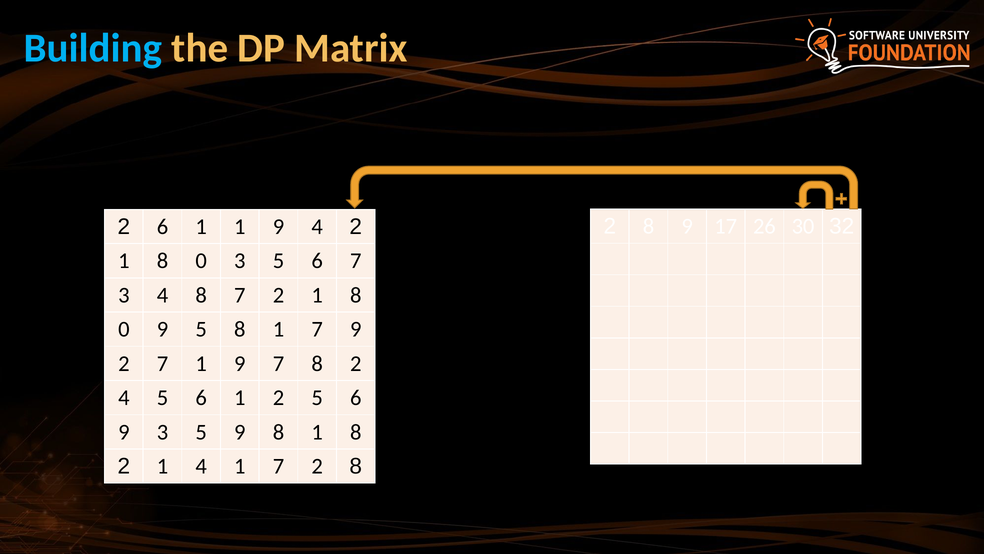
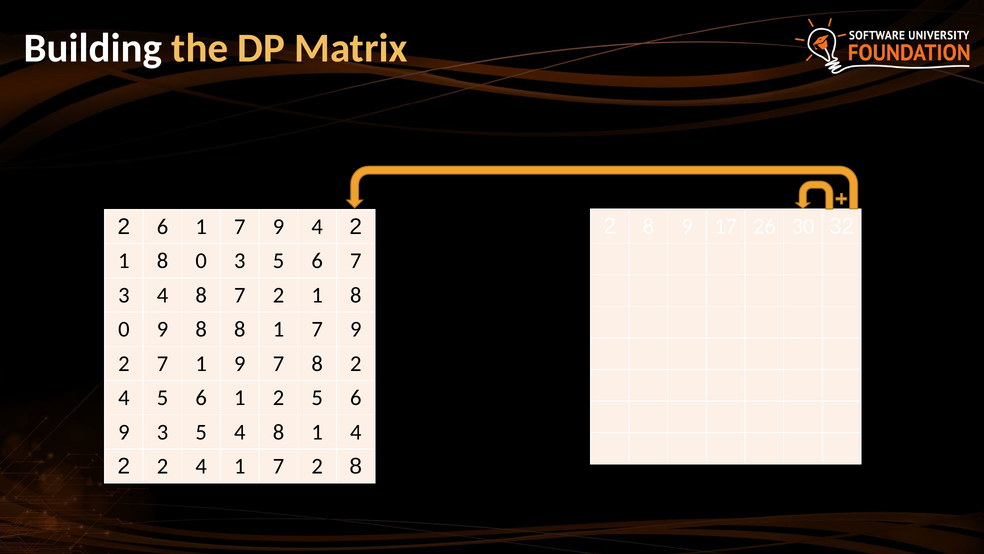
Building colour: light blue -> white
6 1 1: 1 -> 7
9 5: 5 -> 8
5 9: 9 -> 4
8 1 8: 8 -> 4
1 at (162, 466): 1 -> 2
